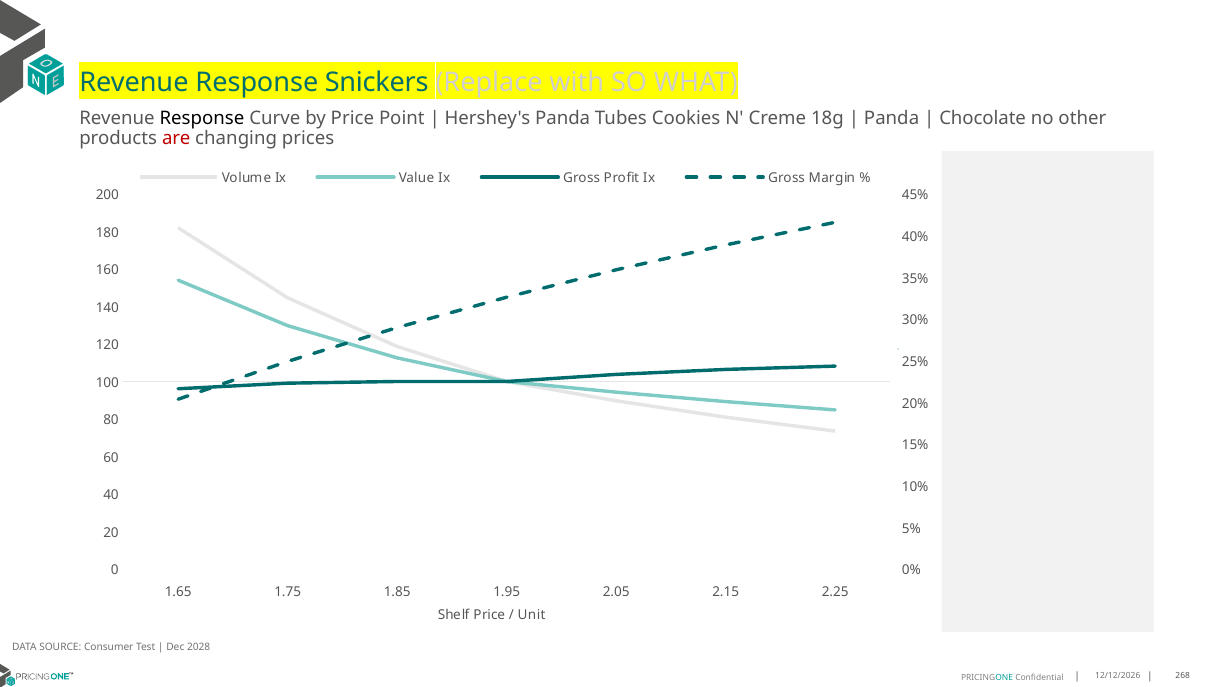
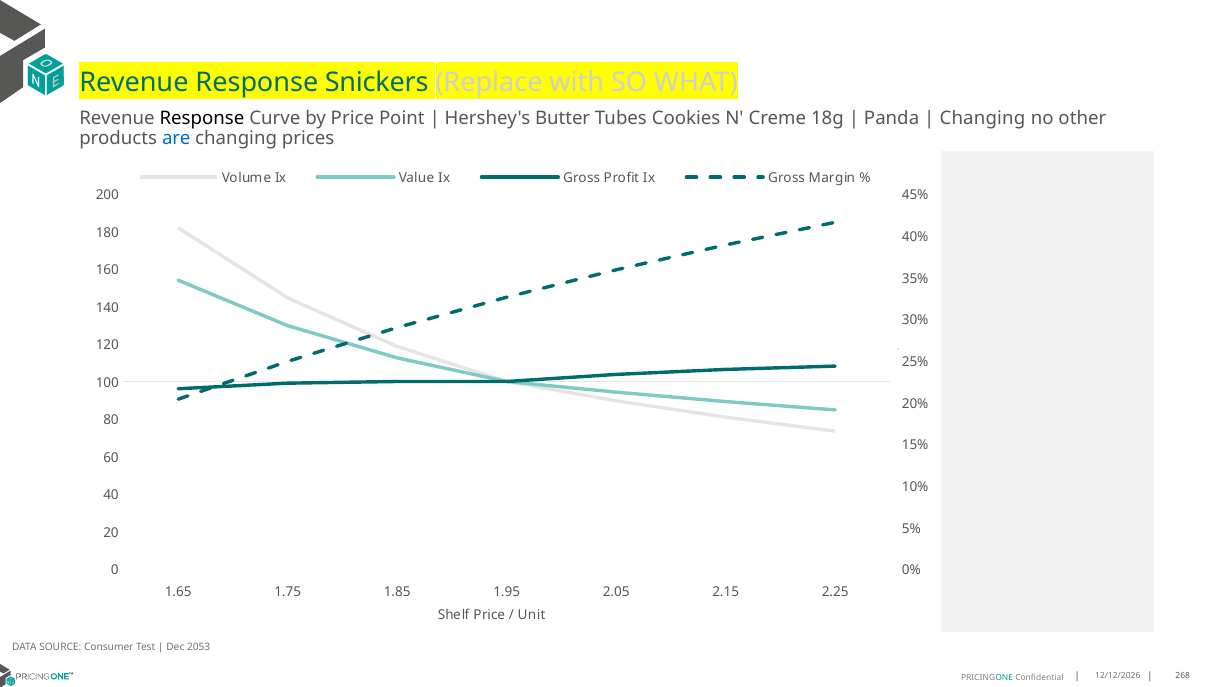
Hershey's Panda: Panda -> Butter
Chocolate at (983, 118): Chocolate -> Changing
are colour: red -> blue
2028: 2028 -> 2053
